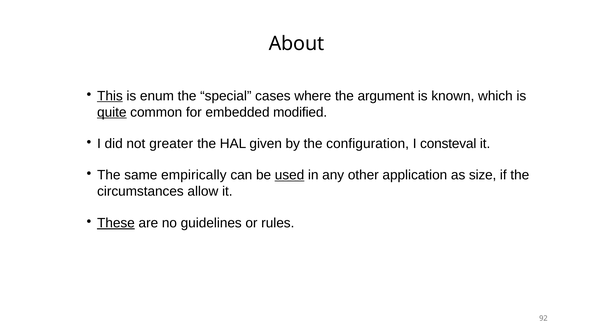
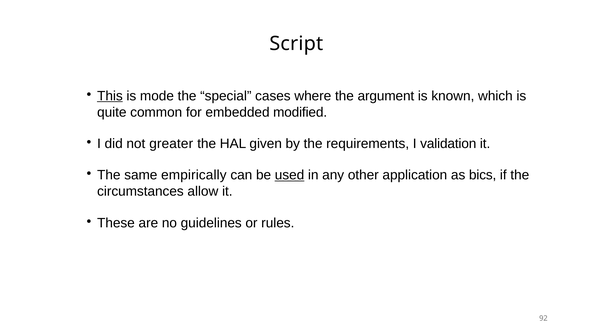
About: About -> Script
enum: enum -> mode
quite underline: present -> none
configuration: configuration -> requirements
consteval: consteval -> validation
size: size -> bics
These underline: present -> none
